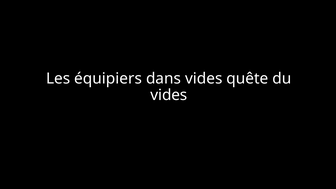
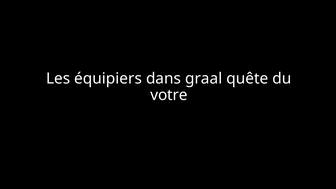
dans vides: vides -> graal
vides at (169, 95): vides -> votre
